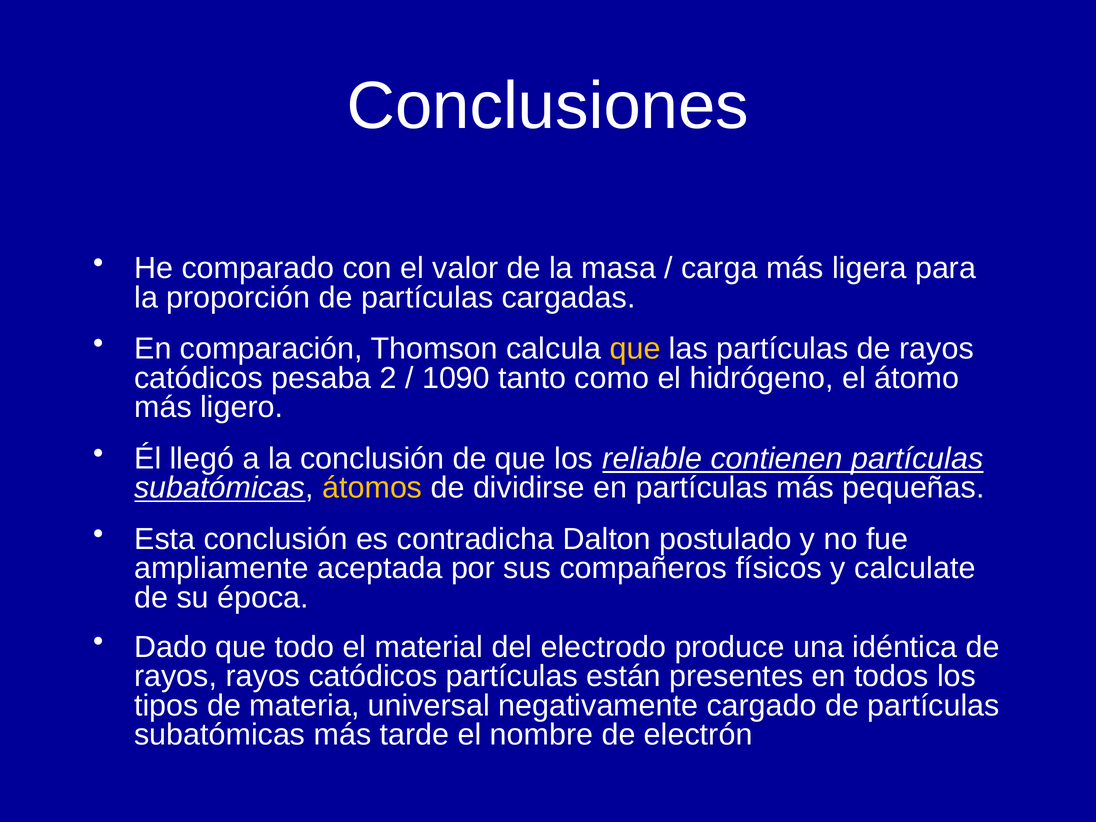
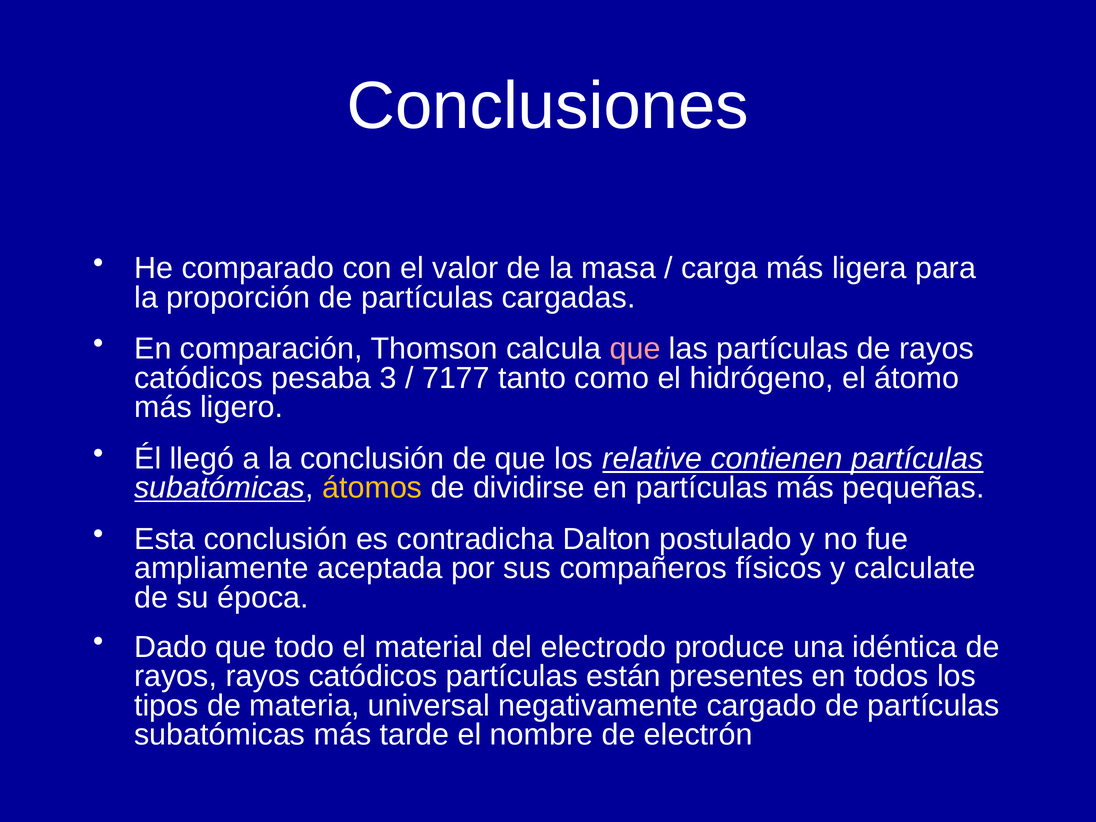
que at (635, 349) colour: yellow -> pink
2: 2 -> 3
1090: 1090 -> 7177
reliable: reliable -> relative
